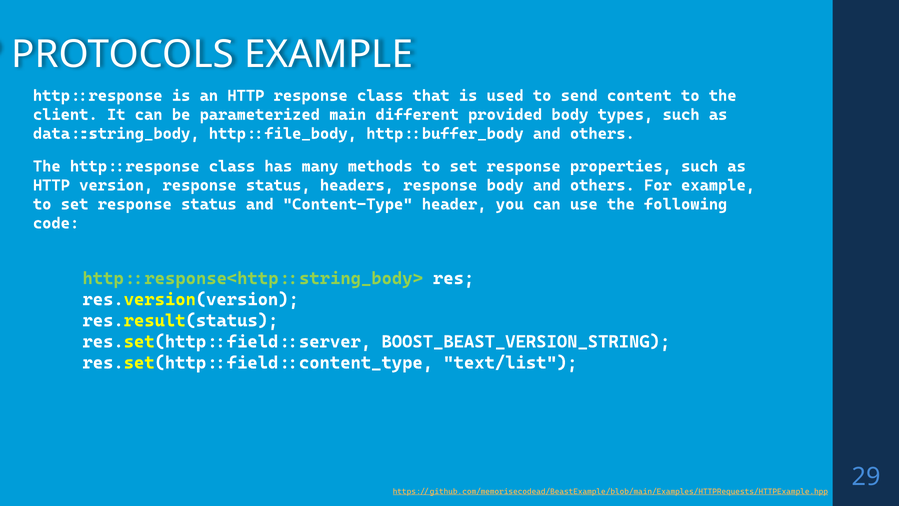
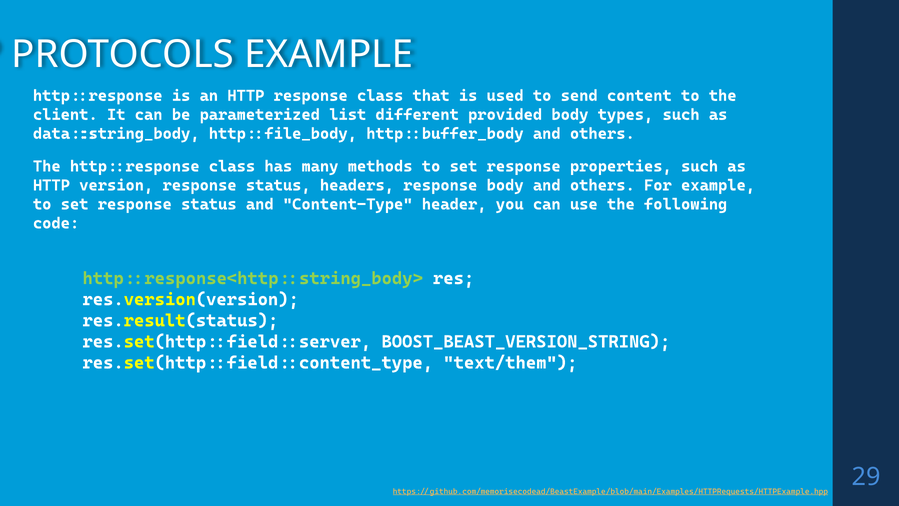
main: main -> list
text/list: text/list -> text/them
